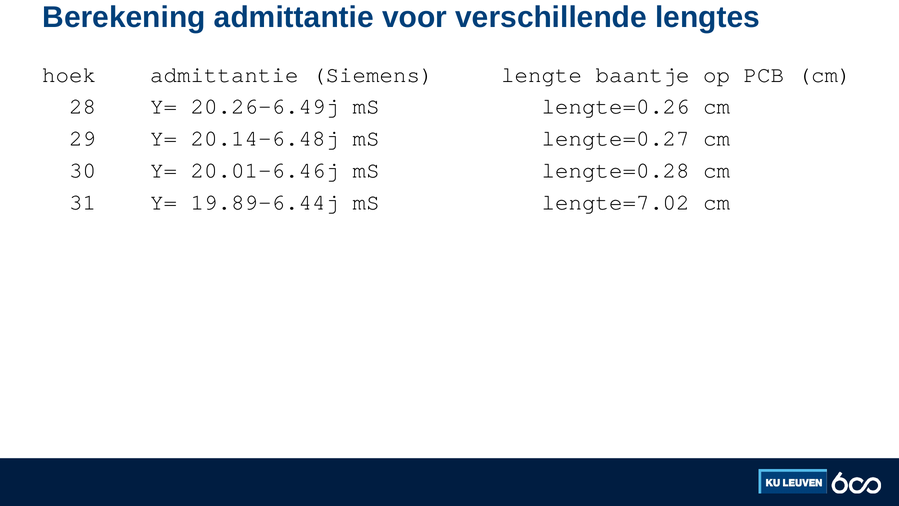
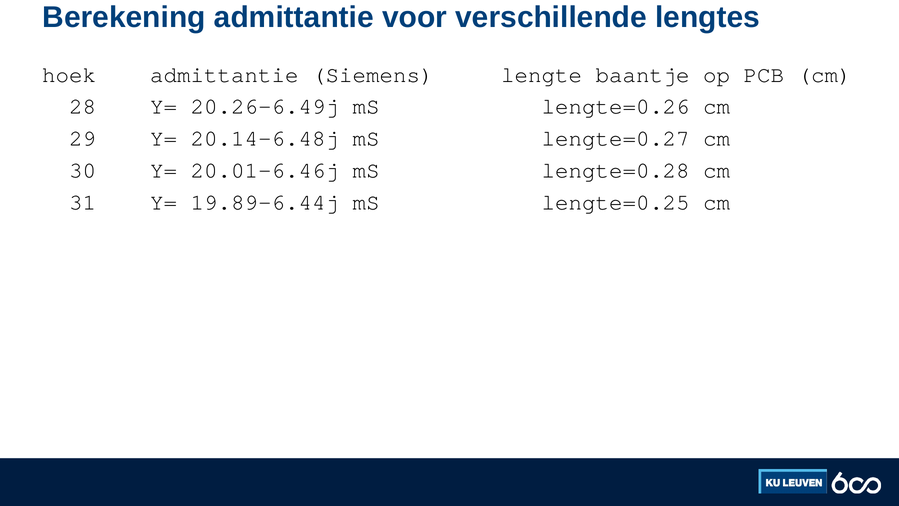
lengte=7.02: lengte=7.02 -> lengte=0.25
